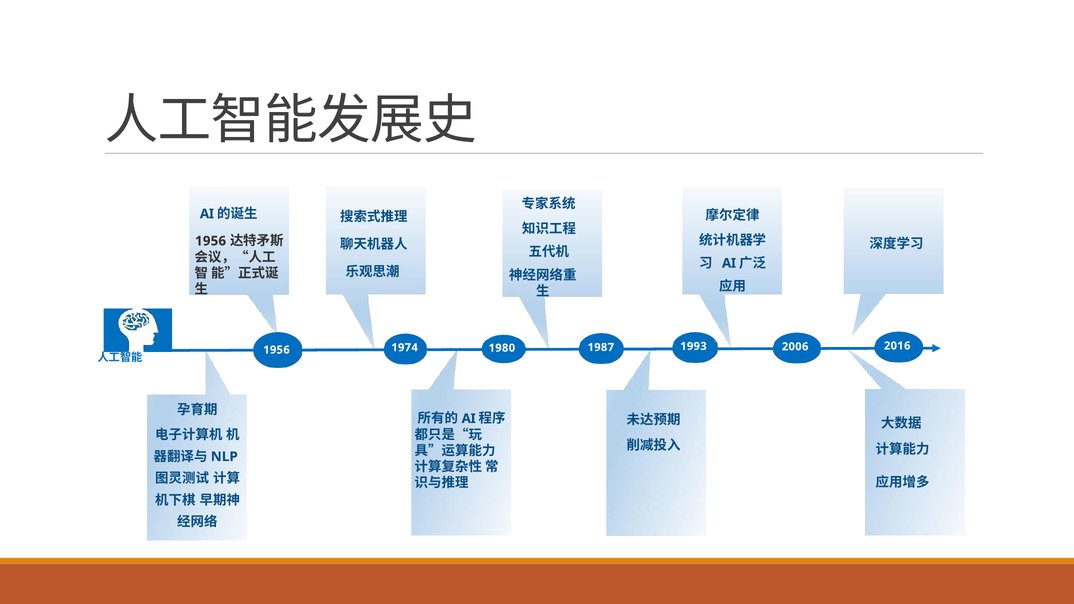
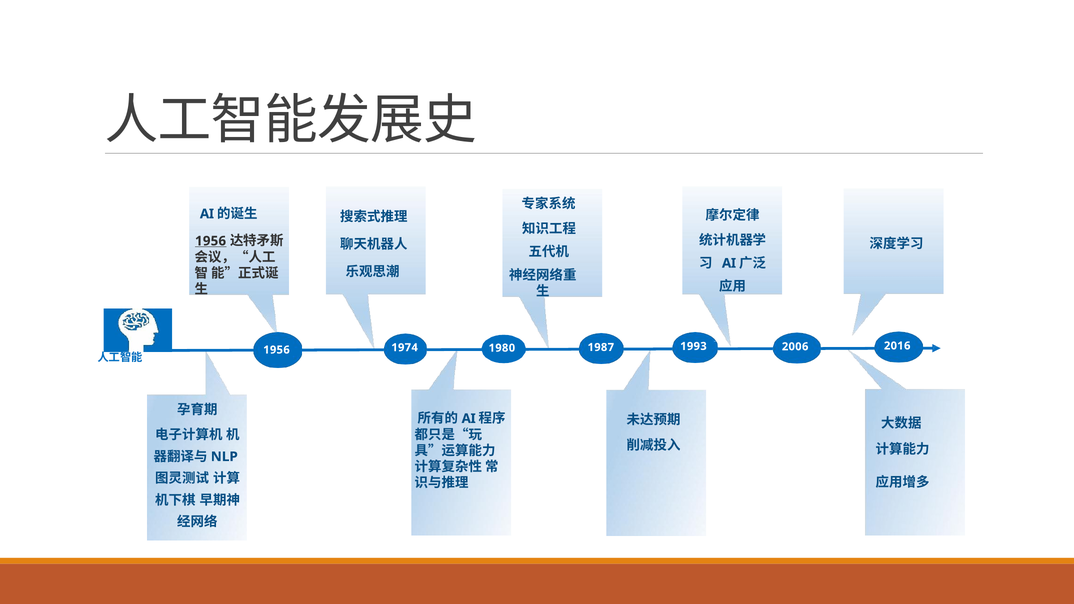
1956 at (211, 241) underline: none -> present
